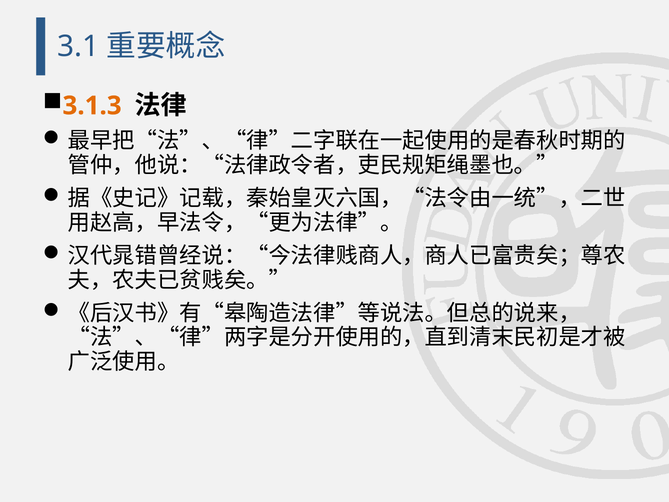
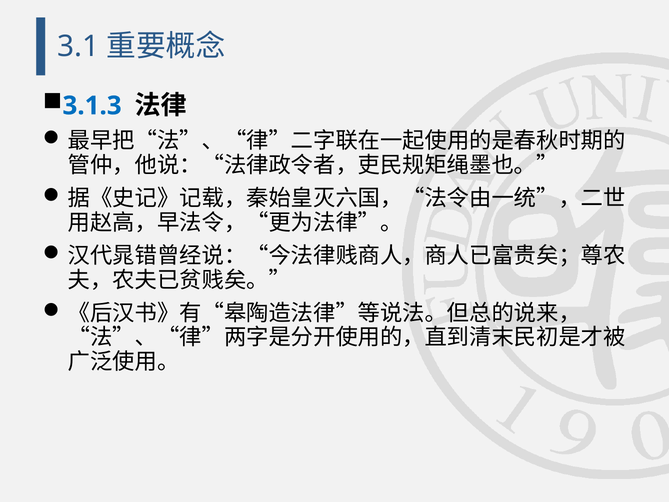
3.1.3 colour: orange -> blue
